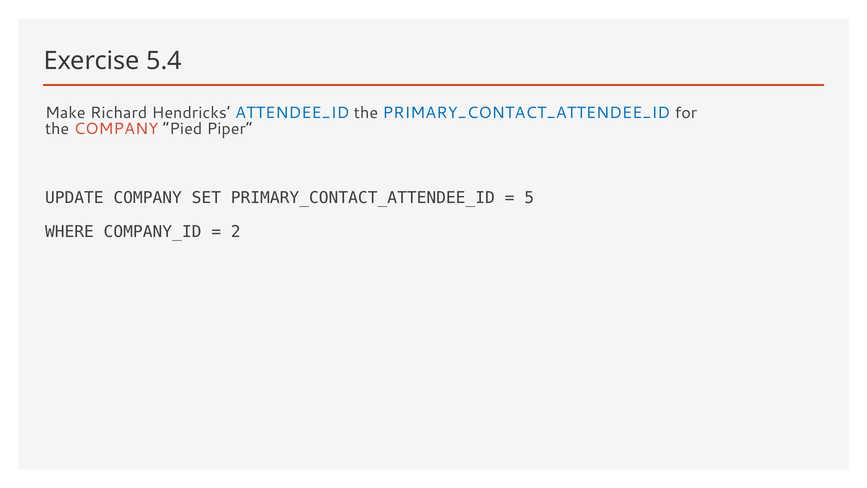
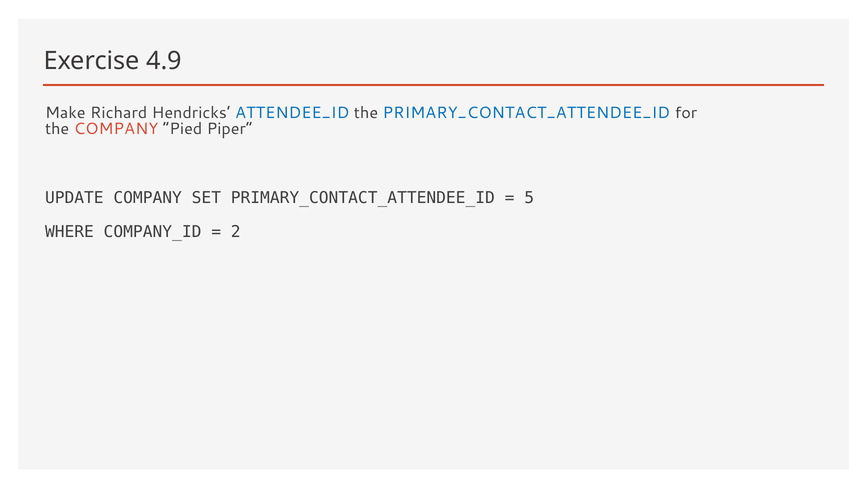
5.4: 5.4 -> 4.9
